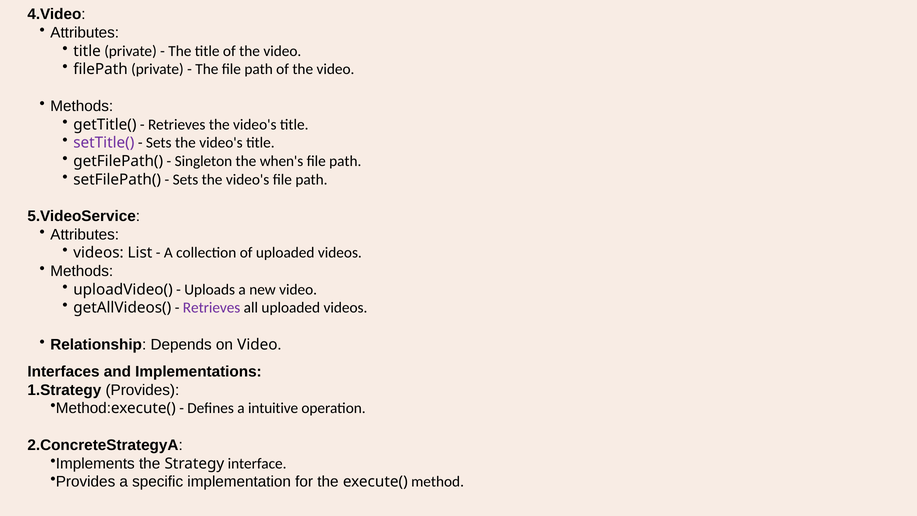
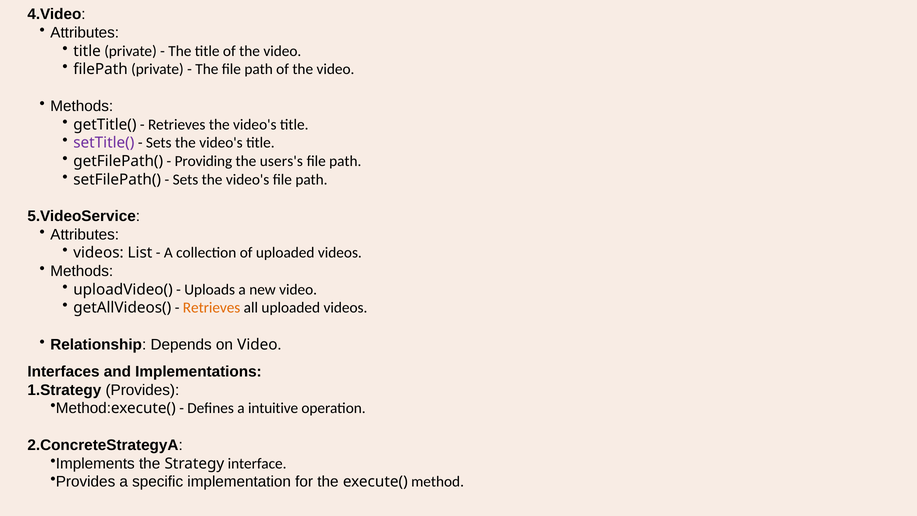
Singleton: Singleton -> Providing
when's: when's -> users's
Retrieves at (212, 308) colour: purple -> orange
